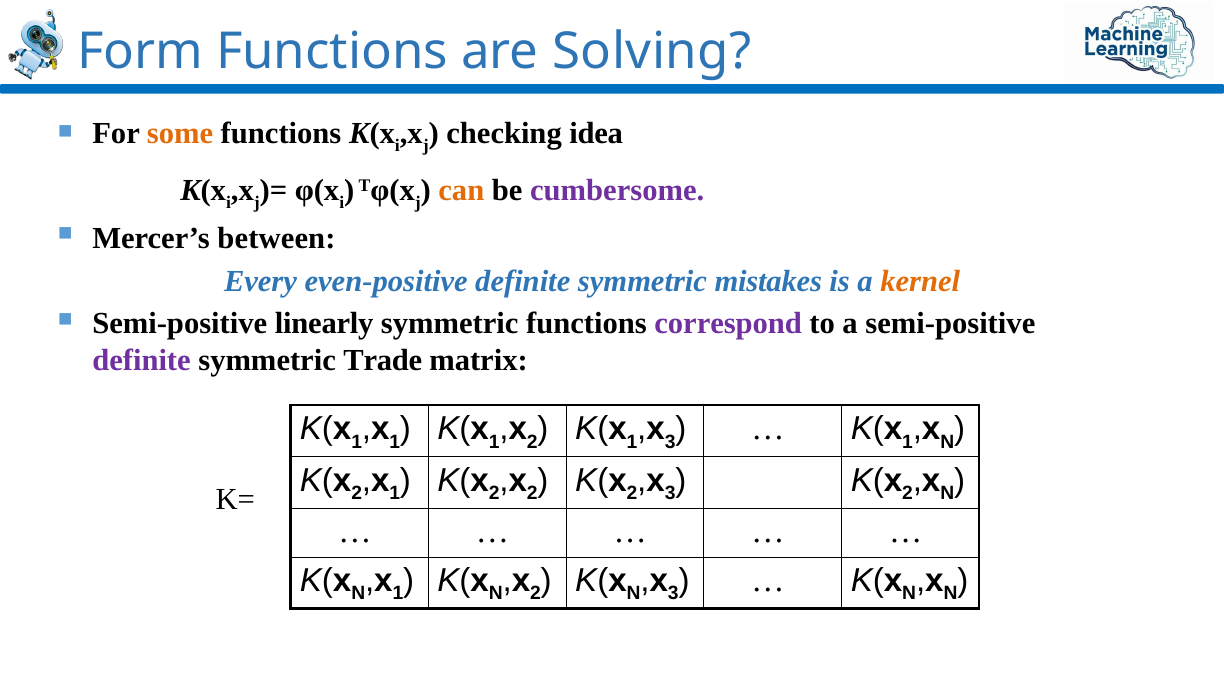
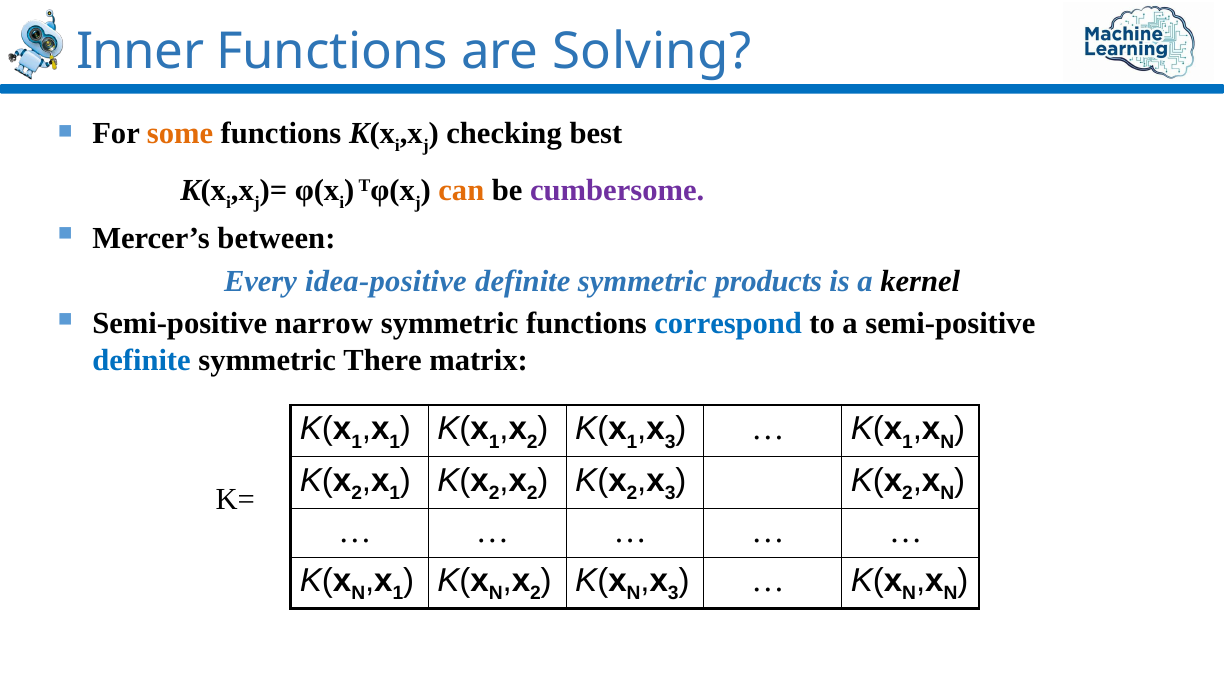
Form: Form -> Inner
idea: idea -> best
even-positive: even-positive -> idea-positive
mistakes: mistakes -> products
kernel colour: orange -> black
linearly: linearly -> narrow
correspond colour: purple -> blue
definite at (142, 361) colour: purple -> blue
Trade: Trade -> There
